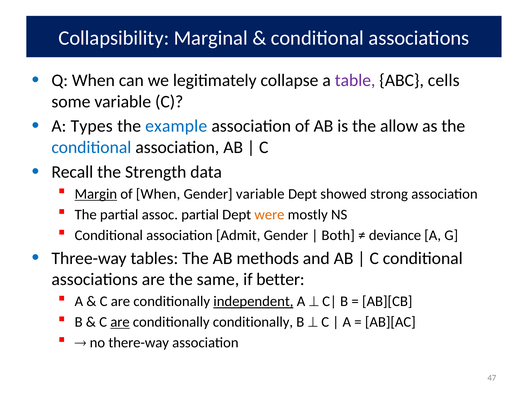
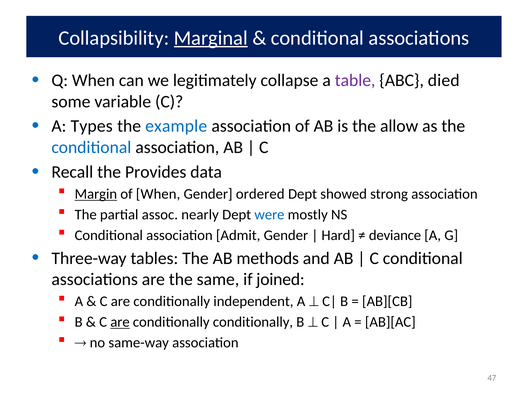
Marginal underline: none -> present
cells: cells -> died
Strength: Strength -> Provides
Gender variable: variable -> ordered
assoc partial: partial -> nearly
were colour: orange -> blue
Both: Both -> Hard
better: better -> joined
independent underline: present -> none
there-way: there-way -> same-way
